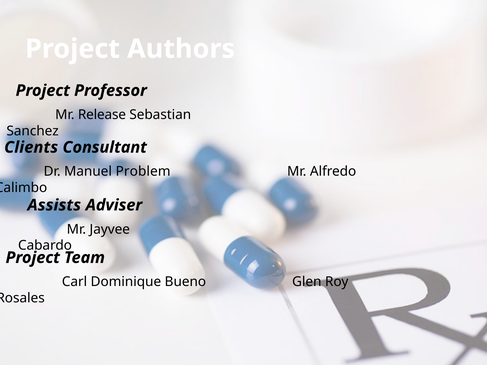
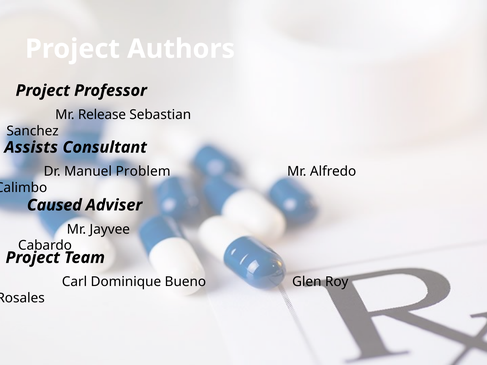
Clients: Clients -> Assists
Assists: Assists -> Caused
